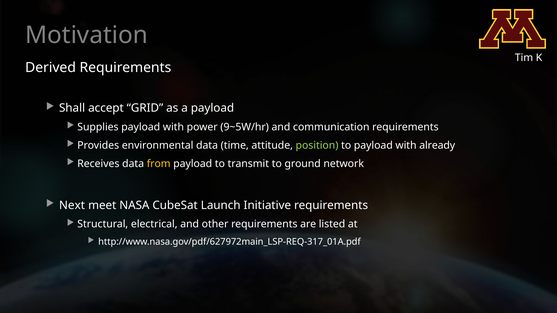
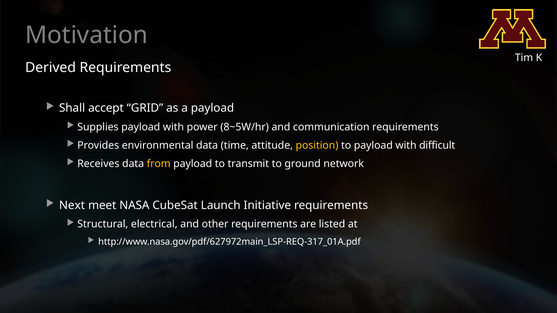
9~5W/hr: 9~5W/hr -> 8~5W/hr
position colour: light green -> yellow
already: already -> difficult
